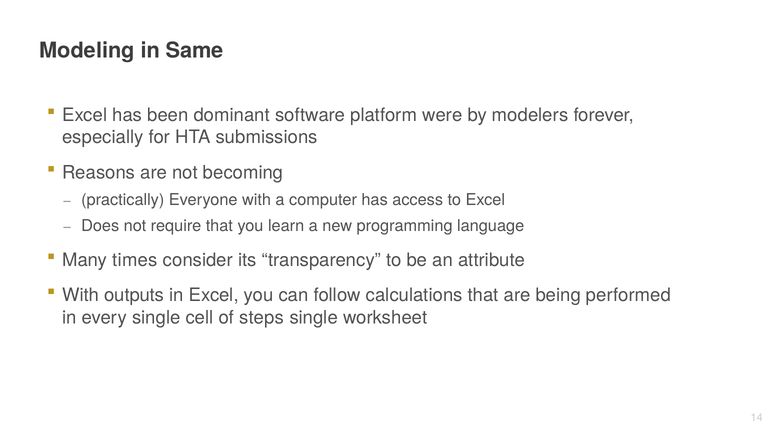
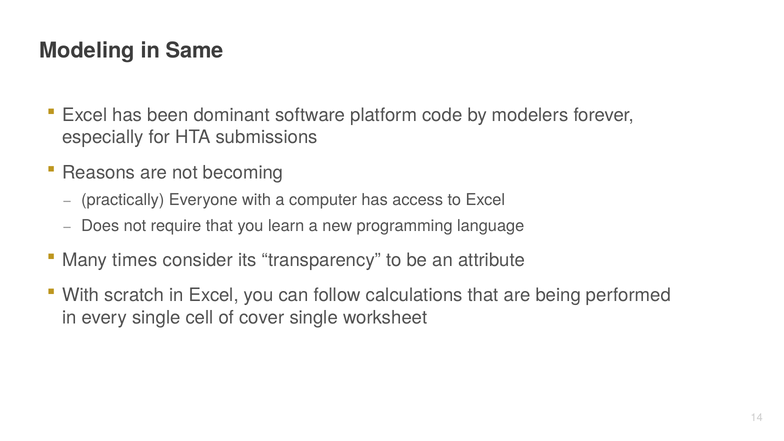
were: were -> code
outputs: outputs -> scratch
steps: steps -> cover
